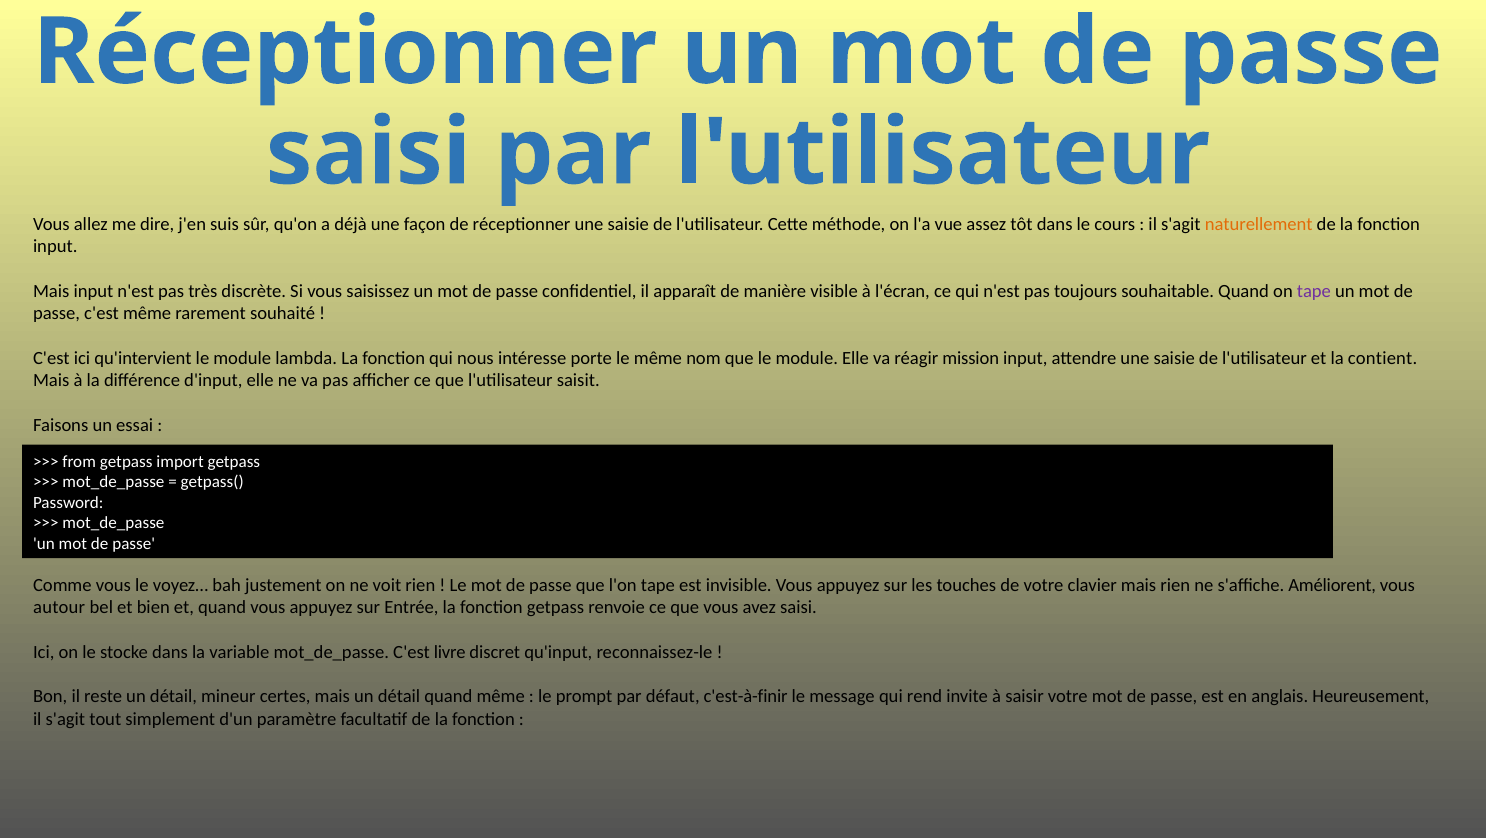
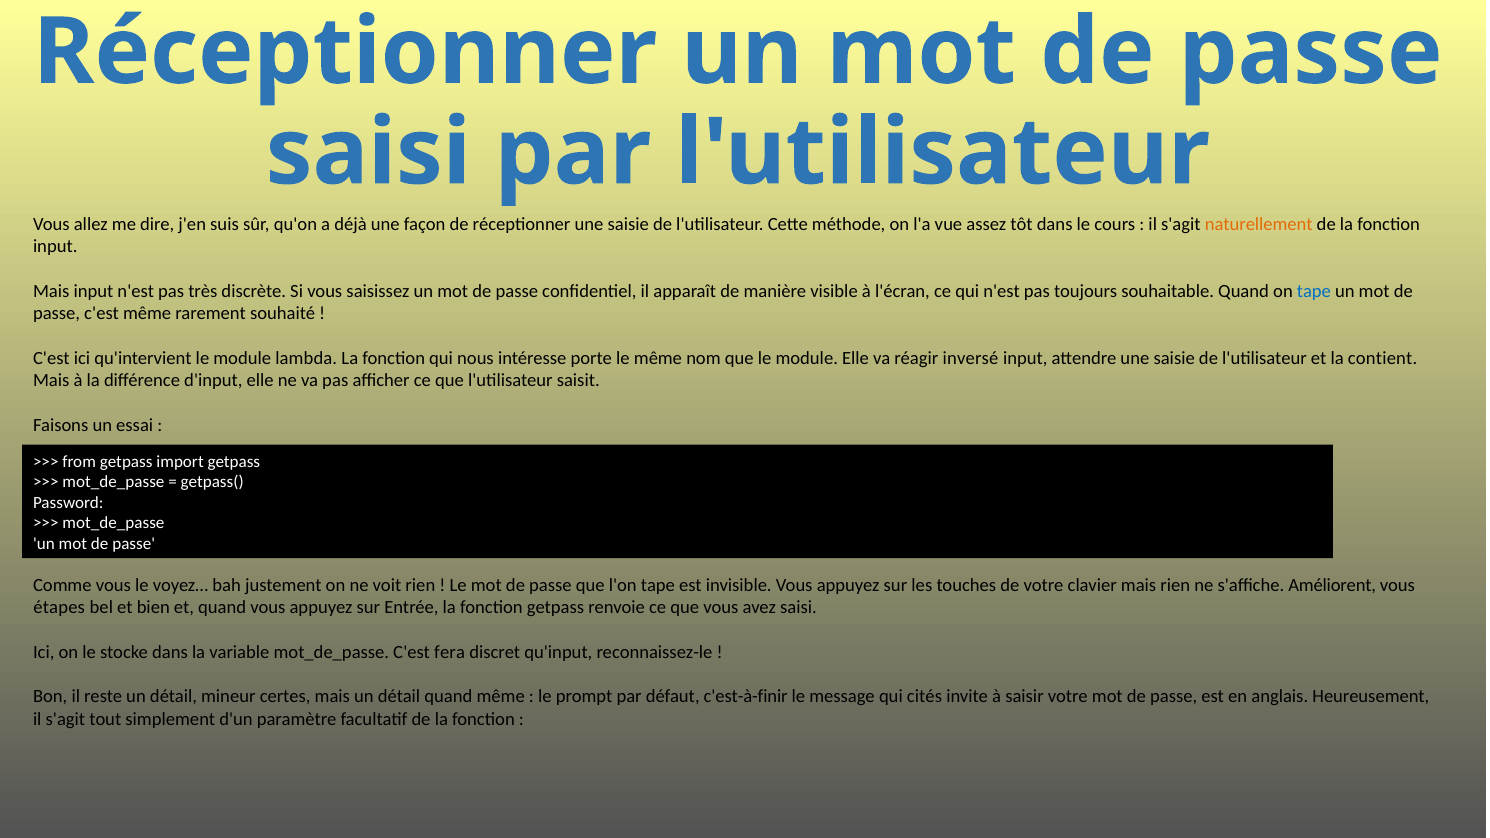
tape at (1314, 291) colour: purple -> blue
mission: mission -> inversé
autour: autour -> étapes
livre: livre -> fera
rend: rend -> cités
